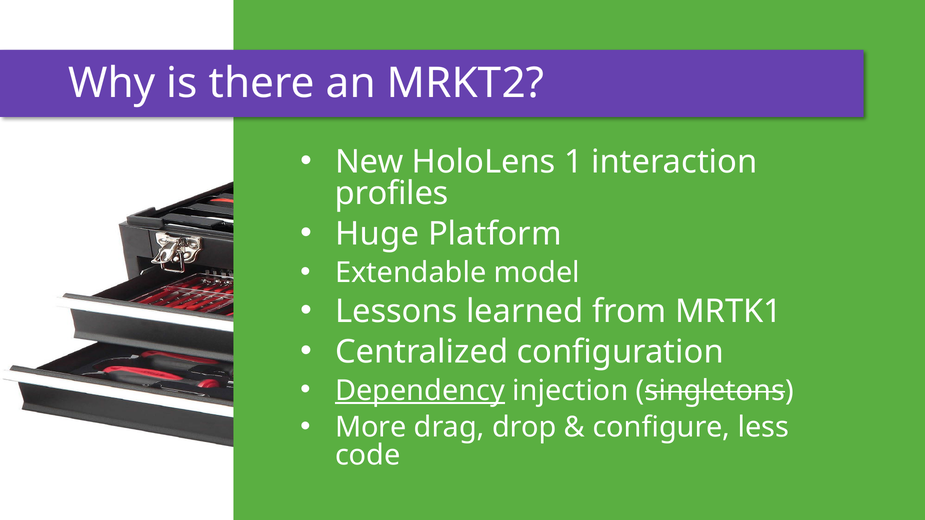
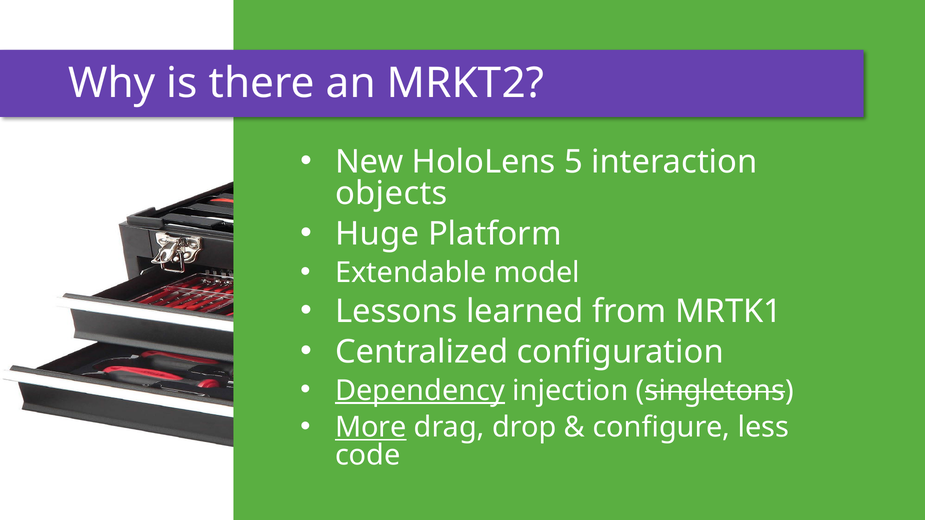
1: 1 -> 5
profiles: profiles -> objects
More underline: none -> present
